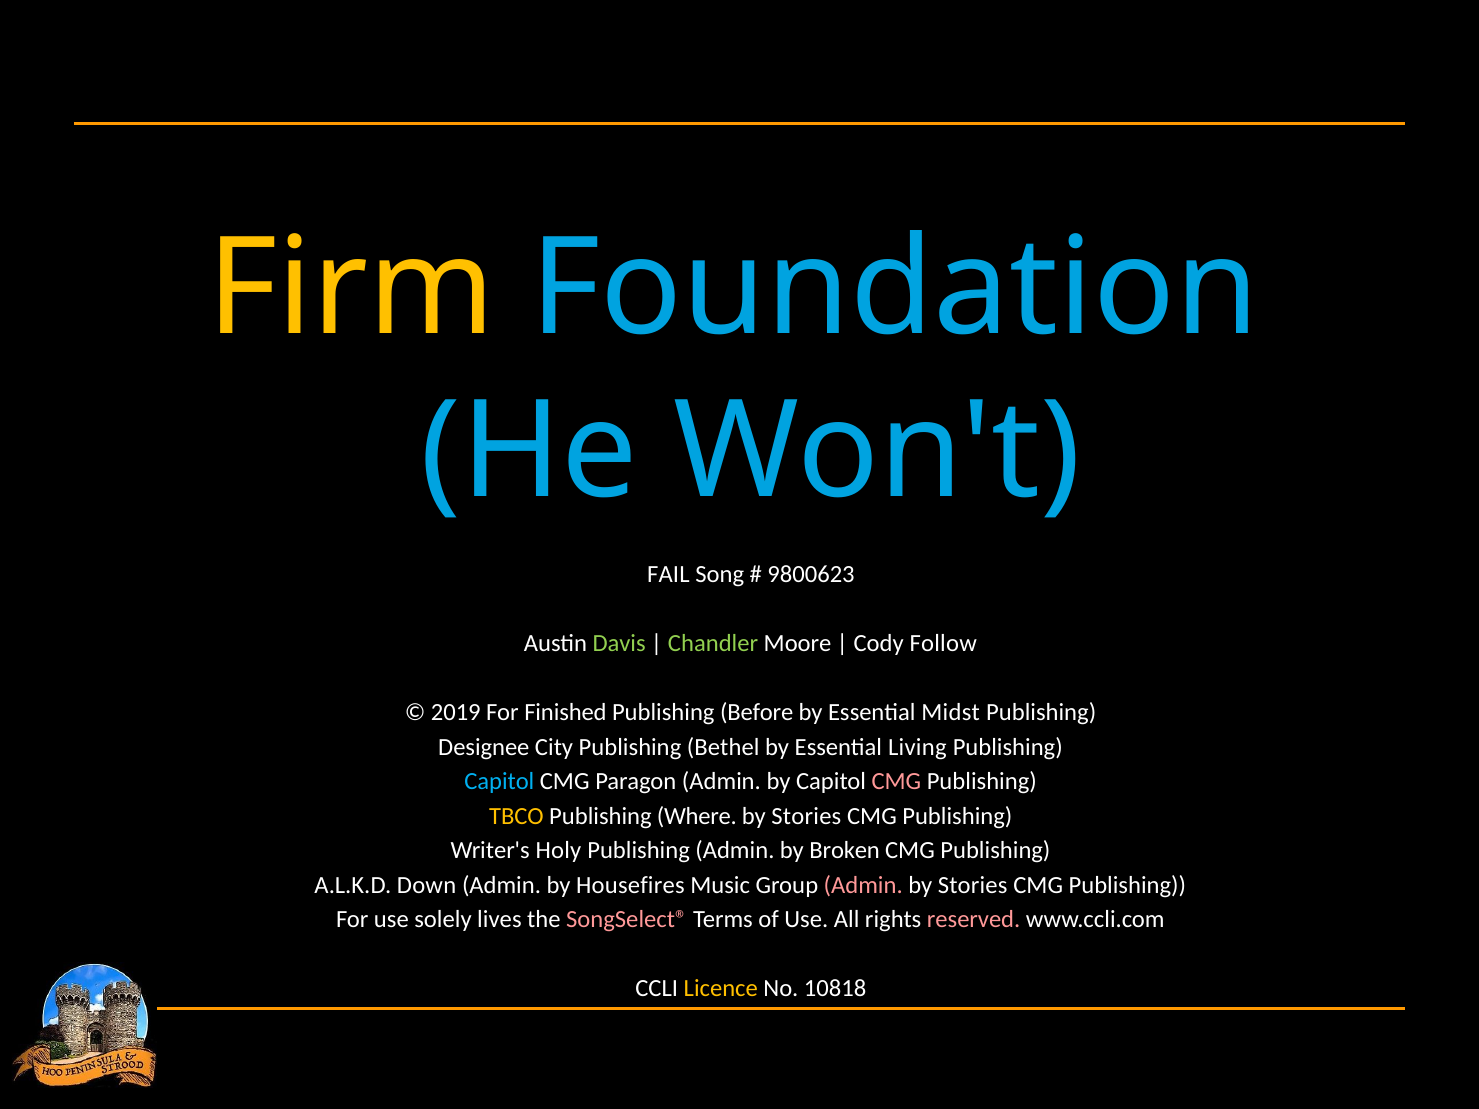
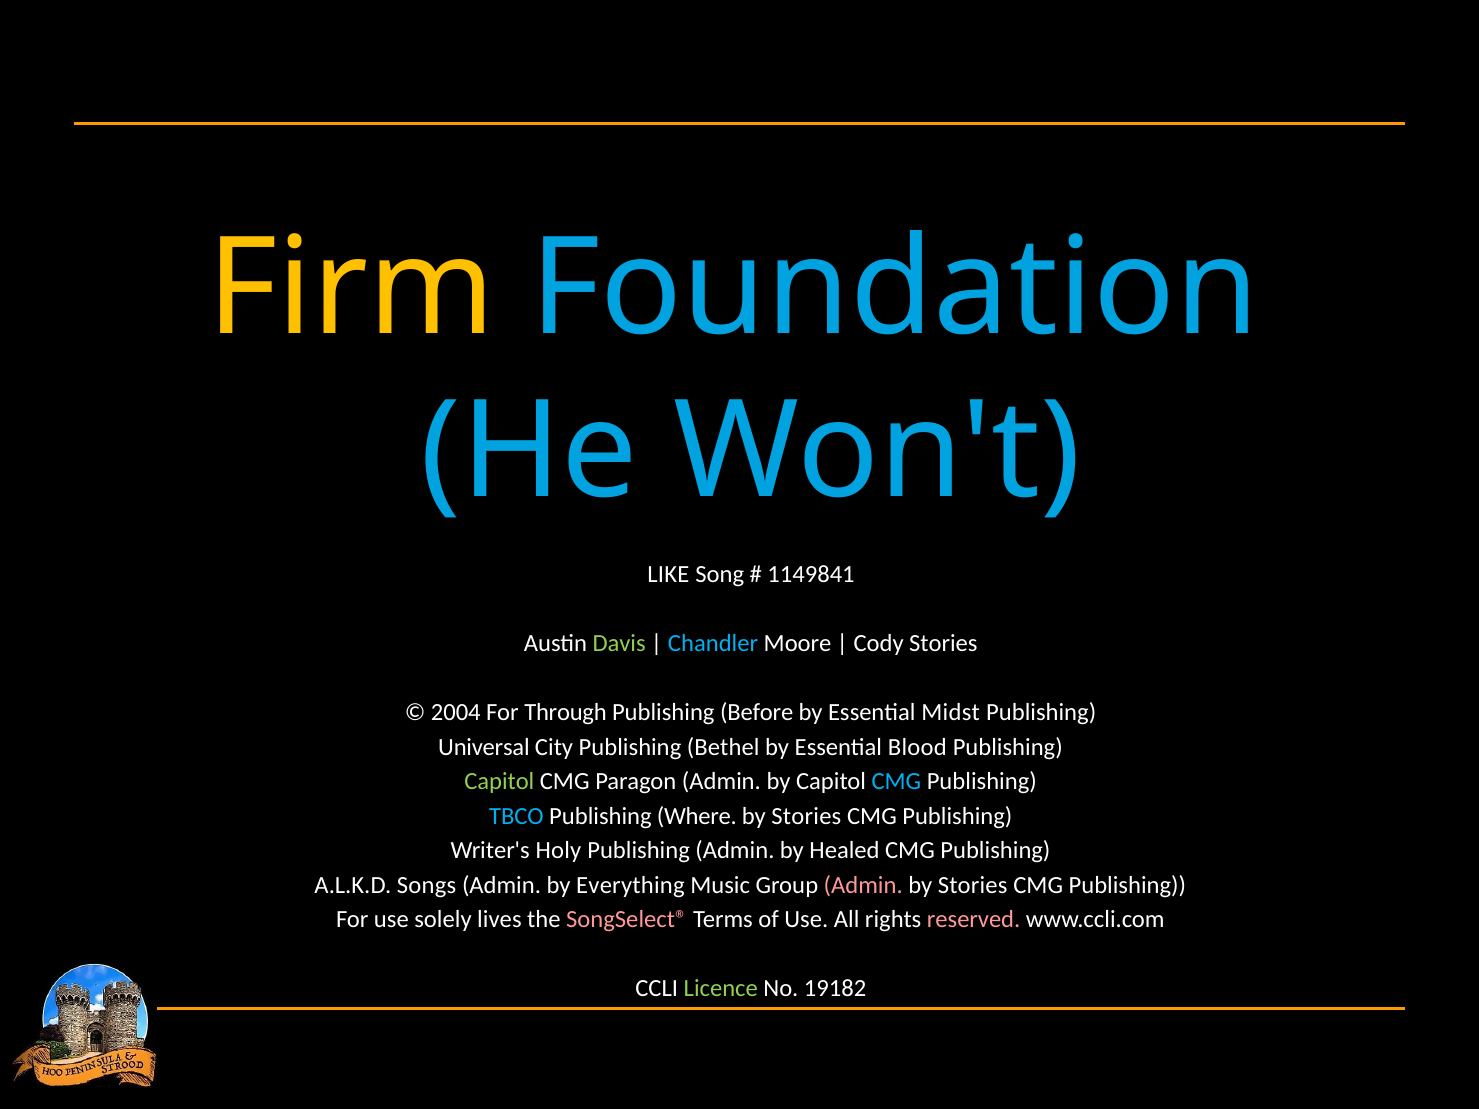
FAIL: FAIL -> LIKE
9800623: 9800623 -> 1149841
Chandler colour: light green -> light blue
Cody Follow: Follow -> Stories
2019: 2019 -> 2004
Finished: Finished -> Through
Designee: Designee -> Universal
Living: Living -> Blood
Capitol at (499, 782) colour: light blue -> light green
CMG at (896, 782) colour: pink -> light blue
TBCO colour: yellow -> light blue
Broken: Broken -> Healed
Down: Down -> Songs
Housefires: Housefires -> Everything
Licence colour: yellow -> light green
10818: 10818 -> 19182
